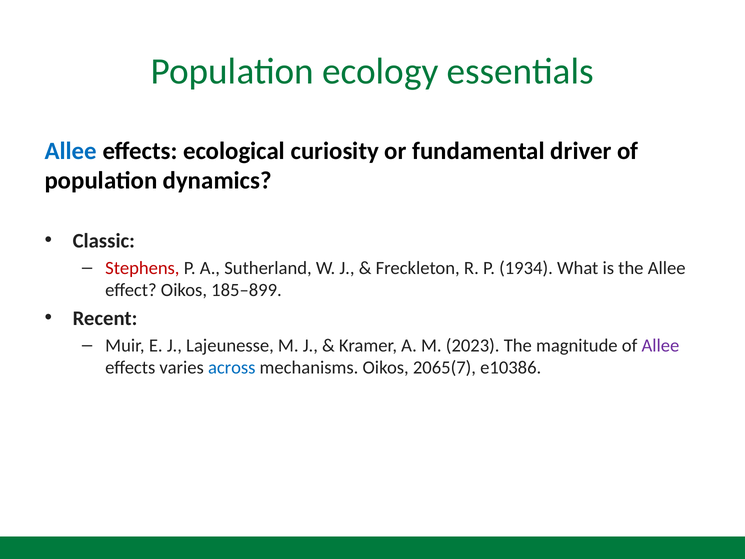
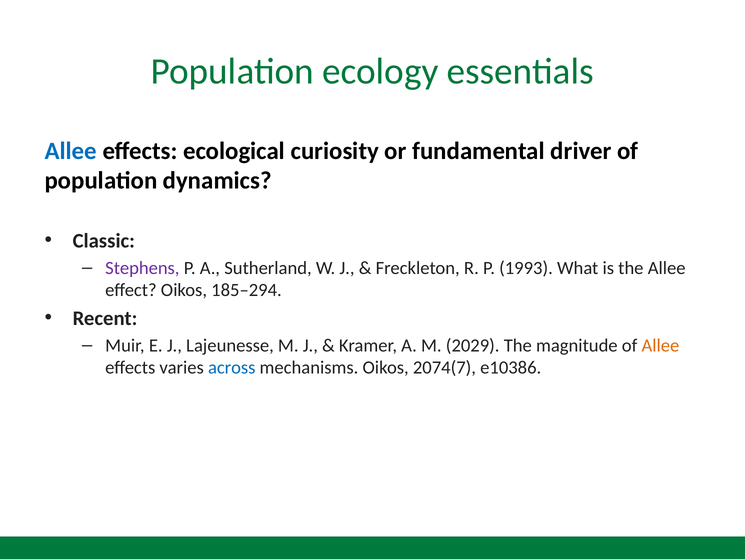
Stephens colour: red -> purple
1934: 1934 -> 1993
185–899: 185–899 -> 185–294
2023: 2023 -> 2029
Allee at (660, 345) colour: purple -> orange
2065(7: 2065(7 -> 2074(7
